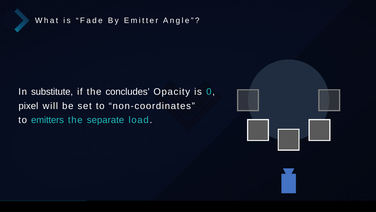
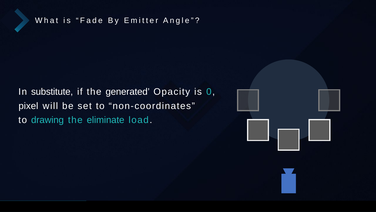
concludes: concludes -> generated
emitters: emitters -> drawing
separate: separate -> eliminate
